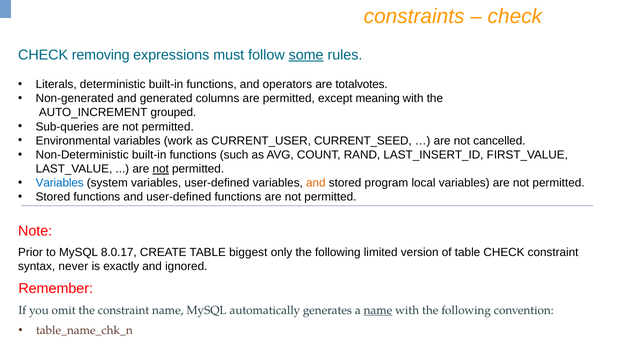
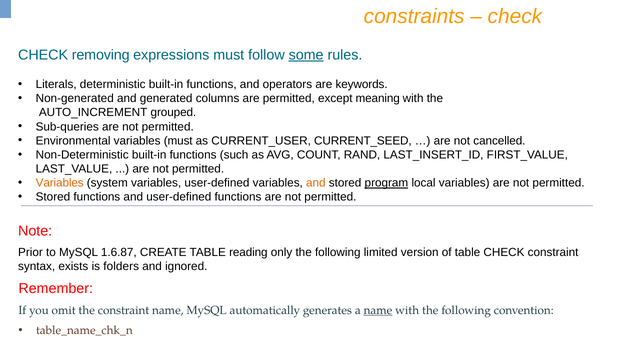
totalvotes: totalvotes -> keywords
variables work: work -> must
not at (161, 169) underline: present -> none
Variables at (60, 183) colour: blue -> orange
program underline: none -> present
8.0.17: 8.0.17 -> 1.6.87
biggest: biggest -> reading
never: never -> exists
exactly: exactly -> folders
